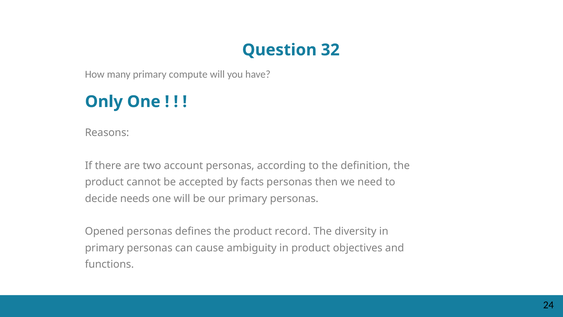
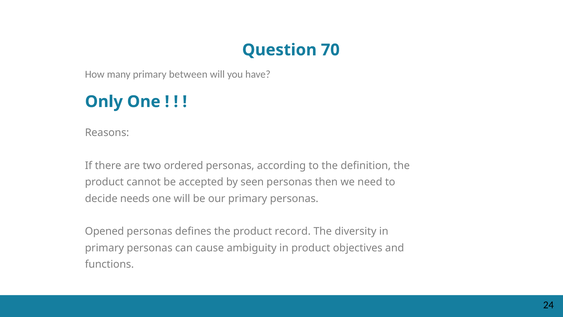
32: 32 -> 70
compute: compute -> between
account: account -> ordered
facts: facts -> seen
